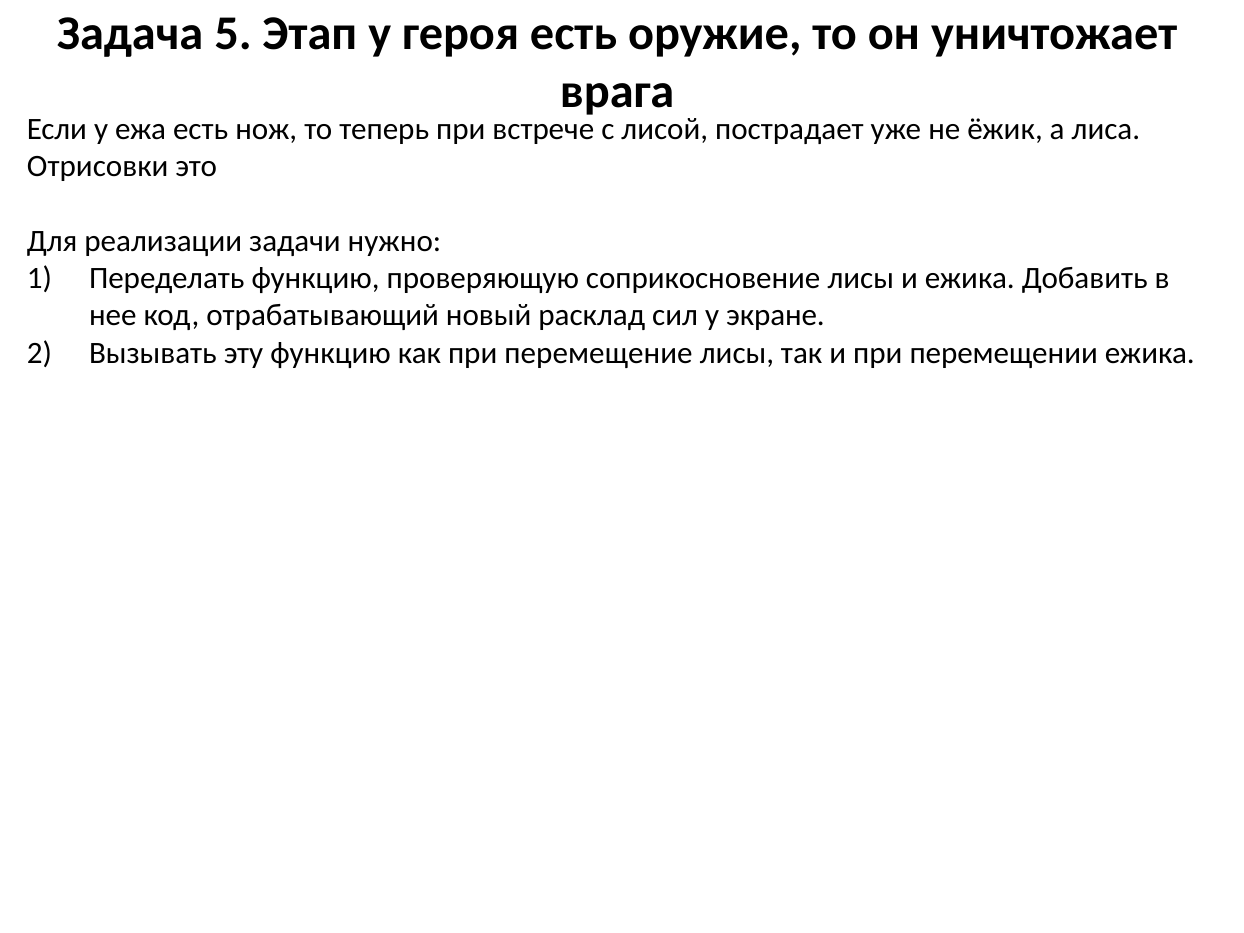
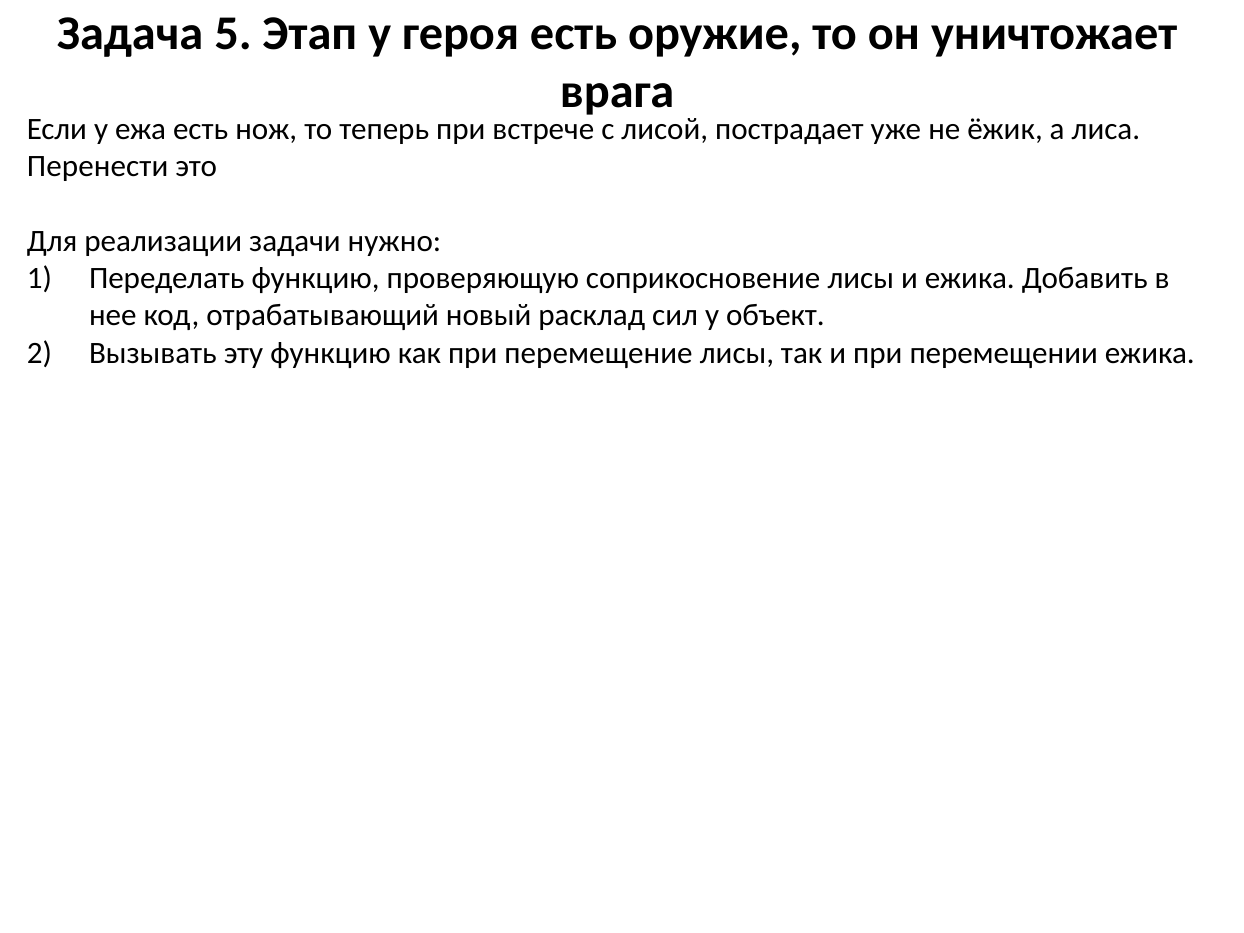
Отрисовки: Отрисовки -> Перенести
экране: экране -> объект
